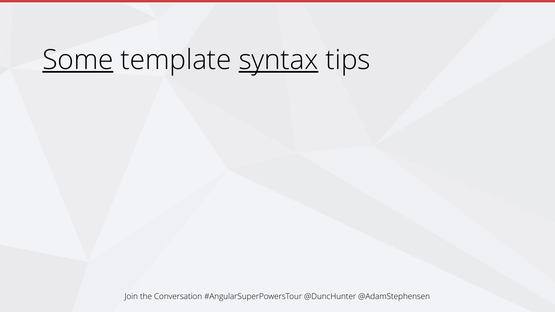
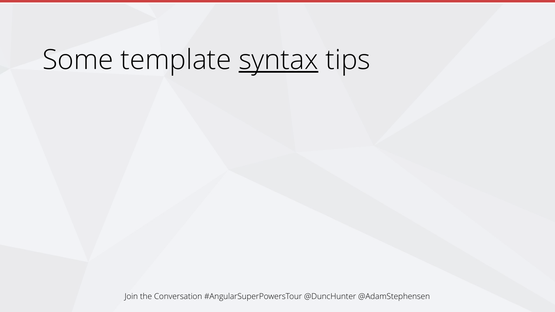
Some underline: present -> none
